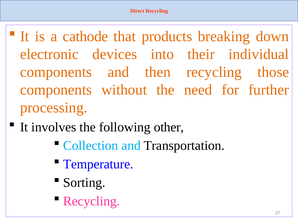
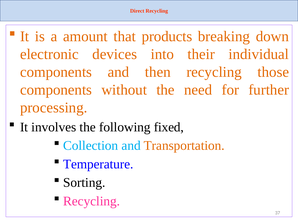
cathode: cathode -> amount
other: other -> fixed
Transportation colour: black -> orange
